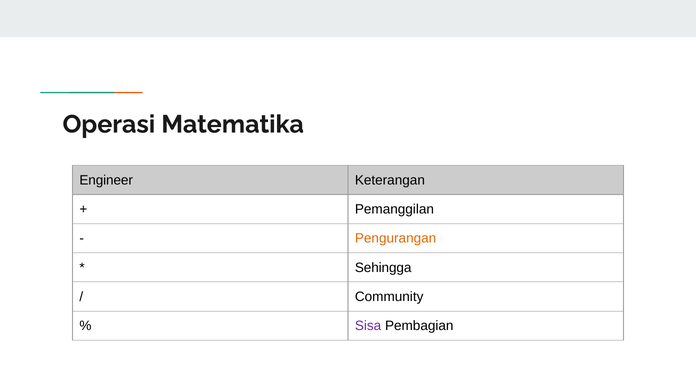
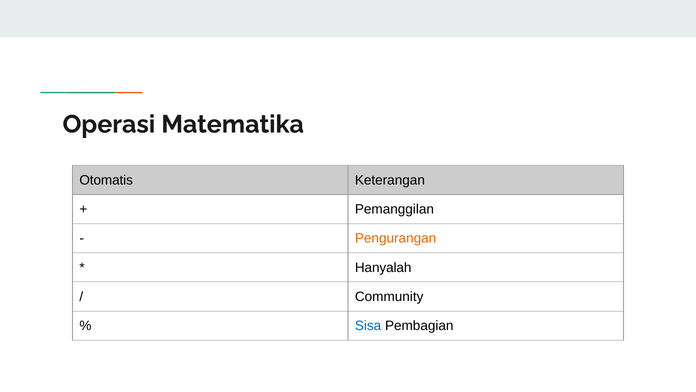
Engineer: Engineer -> Otomatis
Sehingga: Sehingga -> Hanyalah
Sisa colour: purple -> blue
